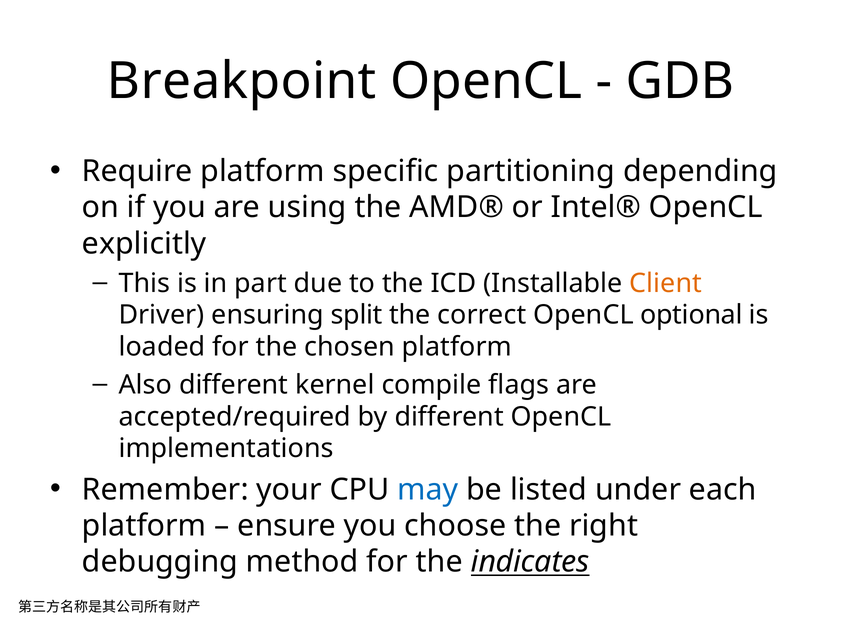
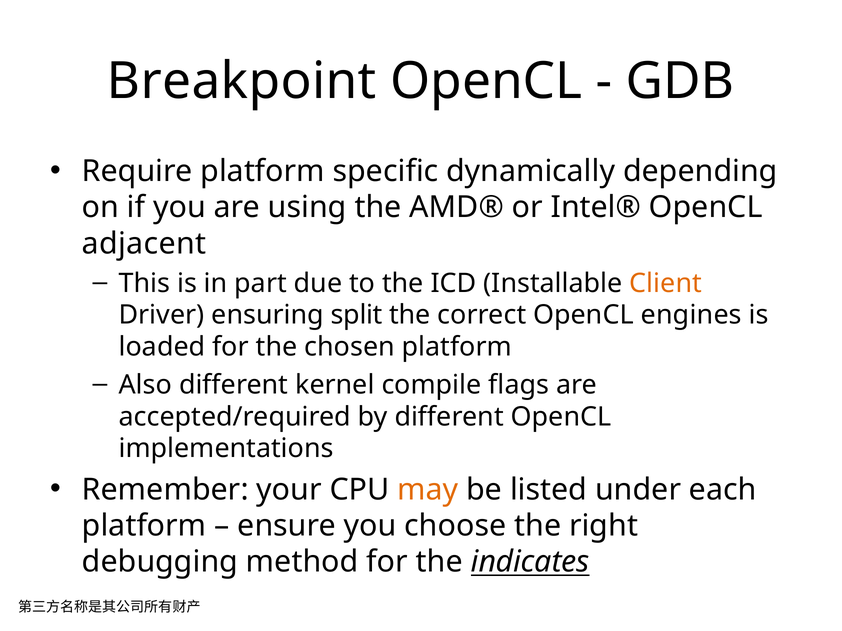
partitioning: partitioning -> dynamically
explicitly: explicitly -> adjacent
optional: optional -> engines
may colour: blue -> orange
